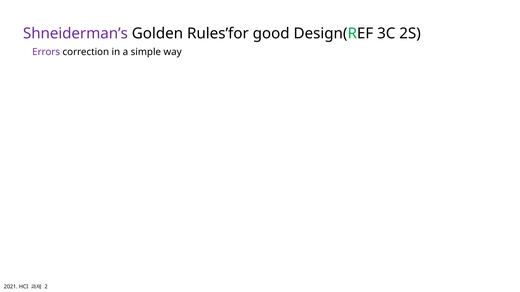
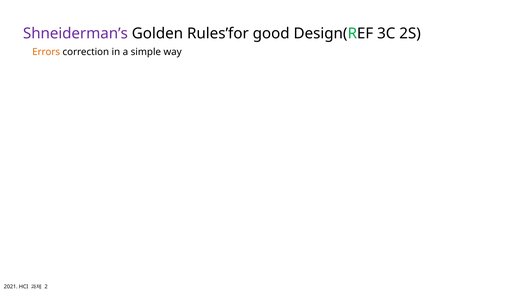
Errors colour: purple -> orange
